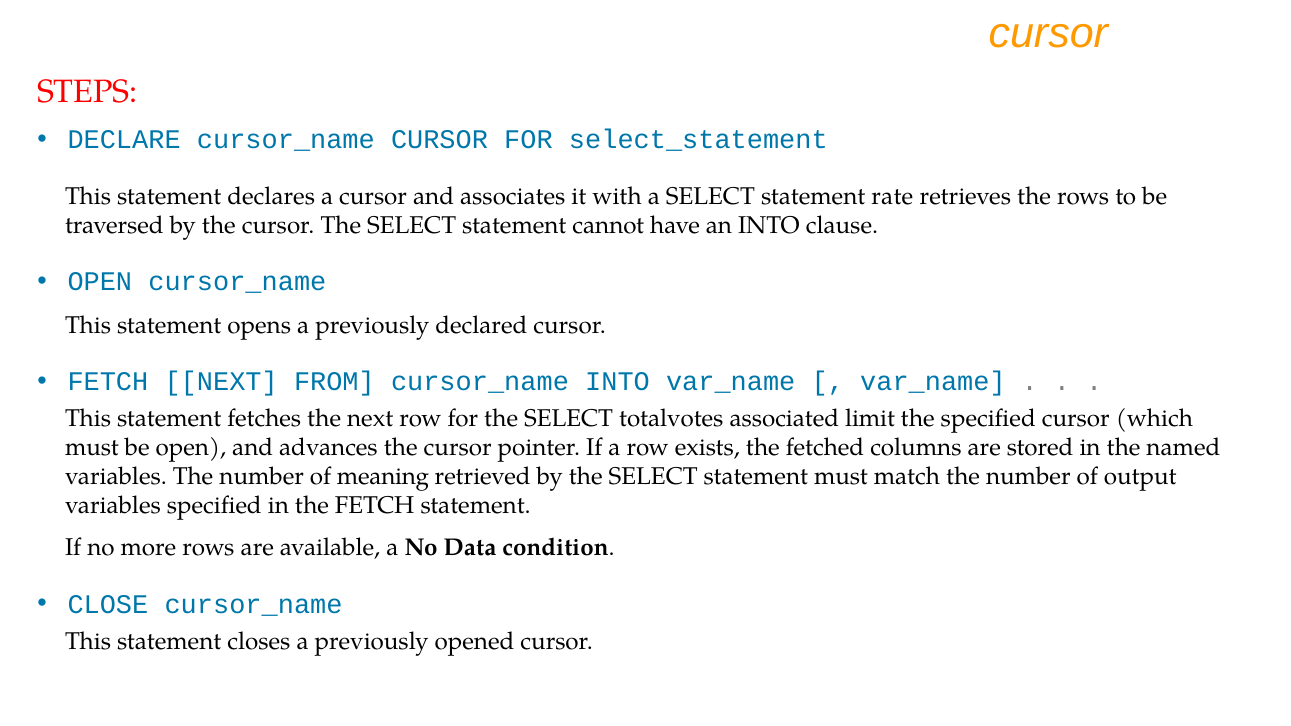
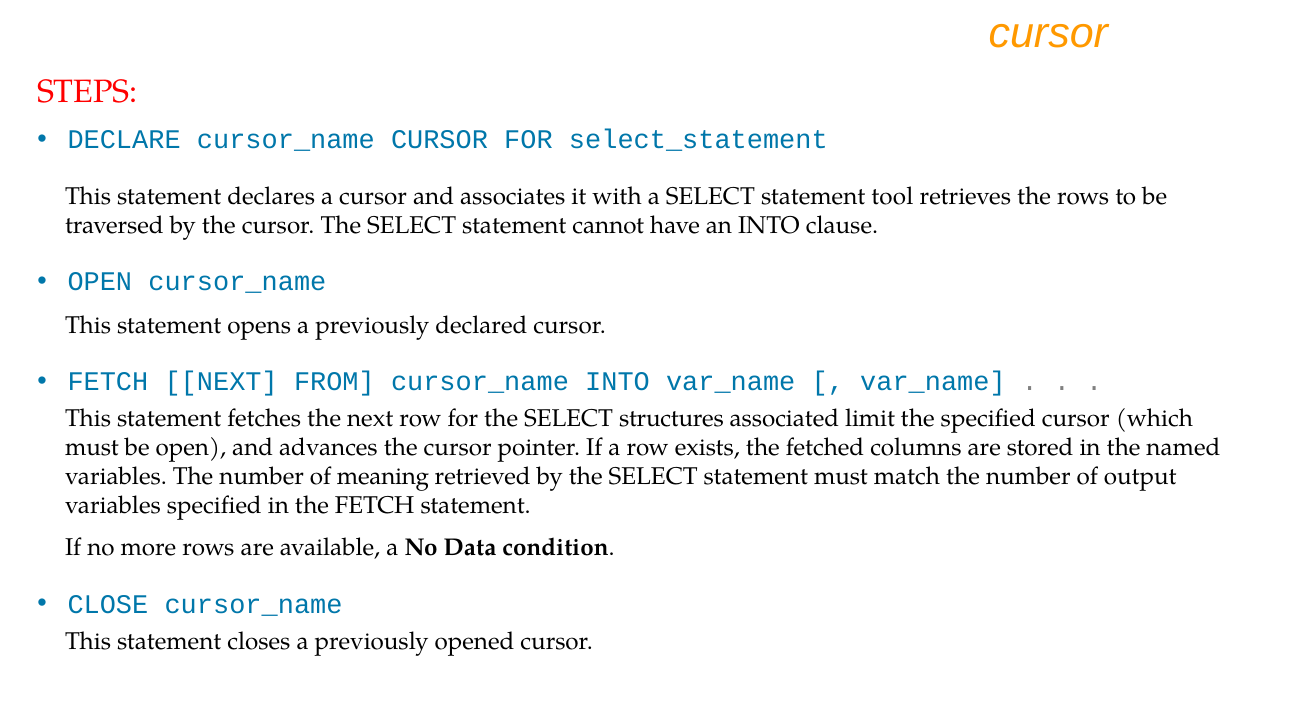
rate: rate -> tool
totalvotes: totalvotes -> structures
